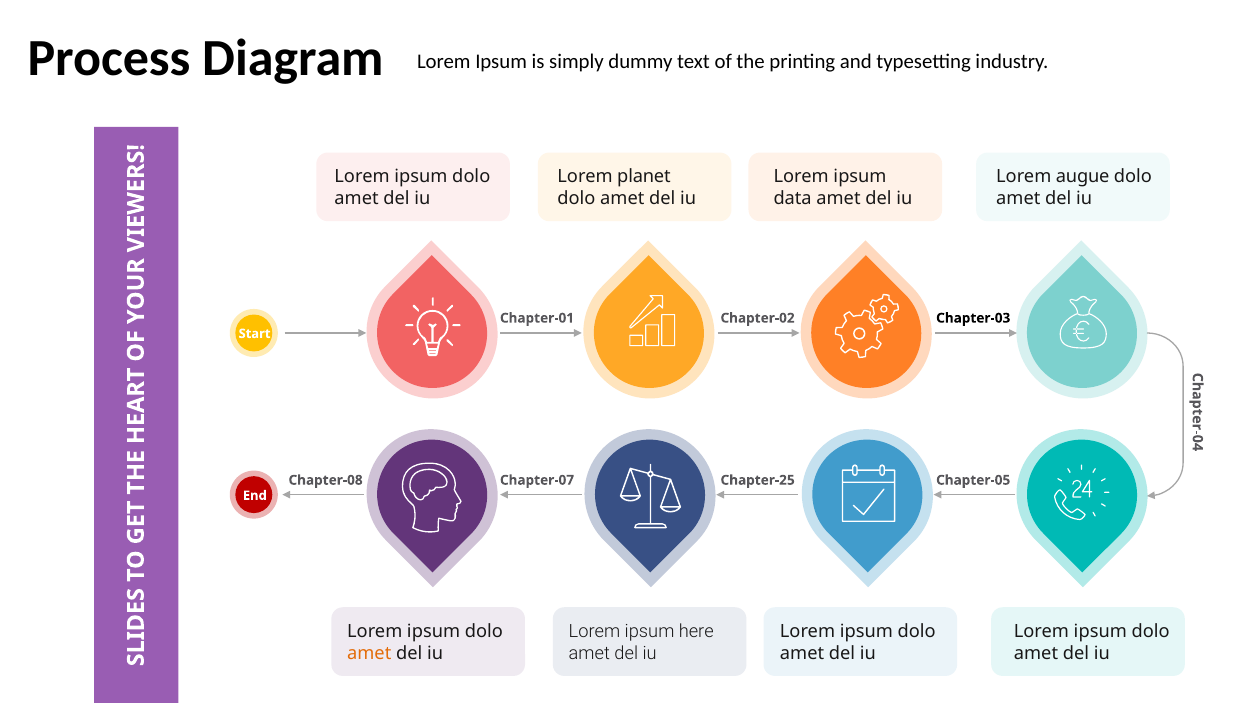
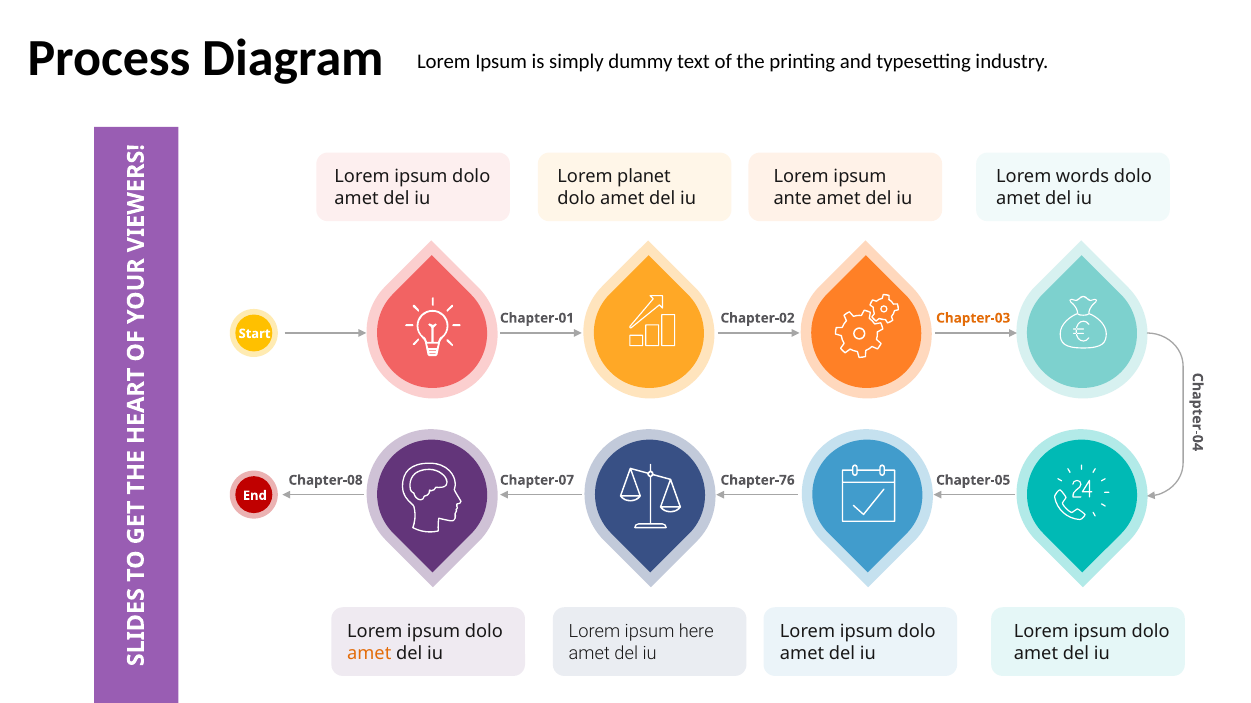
augue: augue -> words
data: data -> ante
Chapter-03 colour: black -> orange
Chapter-25: Chapter-25 -> Chapter-76
